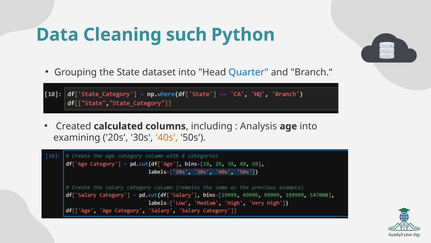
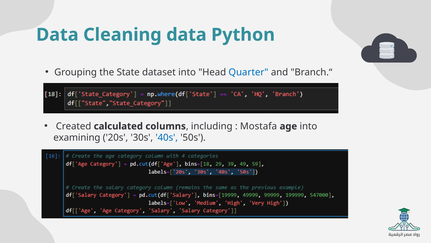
Cleaning such: such -> data
Analysis: Analysis -> Mostafa
40s colour: orange -> blue
